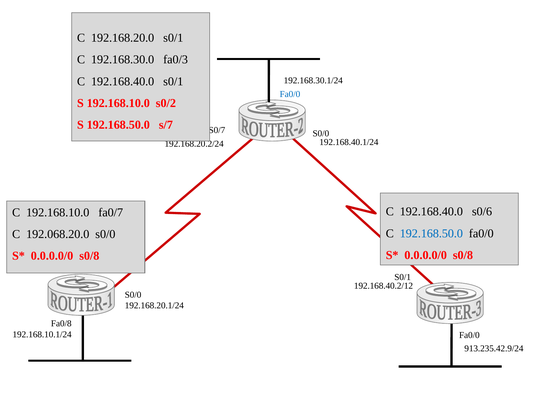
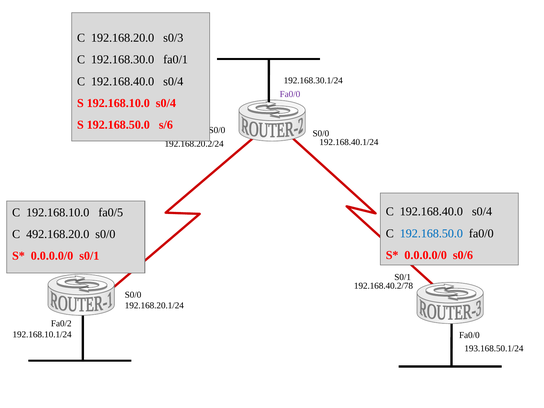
192.168.20.0 s0/1: s0/1 -> s0/3
fa0/3: fa0/3 -> fa0/1
s0/1 at (173, 81): s0/1 -> s0/4
Fa0/0 at (290, 94) colour: blue -> purple
192.168.10.0 s0/2: s0/2 -> s0/4
s/7: s/7 -> s/6
S0/7 at (217, 130): S0/7 -> S0/0
s0/6 at (482, 212): s0/6 -> s0/4
fa0/7: fa0/7 -> fa0/5
192.068.20.0: 192.068.20.0 -> 492.168.20.0
s0/8 at (463, 255): s0/8 -> s0/6
s0/8 at (89, 256): s0/8 -> s0/1
192.168.40.2/12: 192.168.40.2/12 -> 192.168.40.2/78
Fa0/8: Fa0/8 -> Fa0/2
913.235.42.9/24: 913.235.42.9/24 -> 193.168.50.1/24
